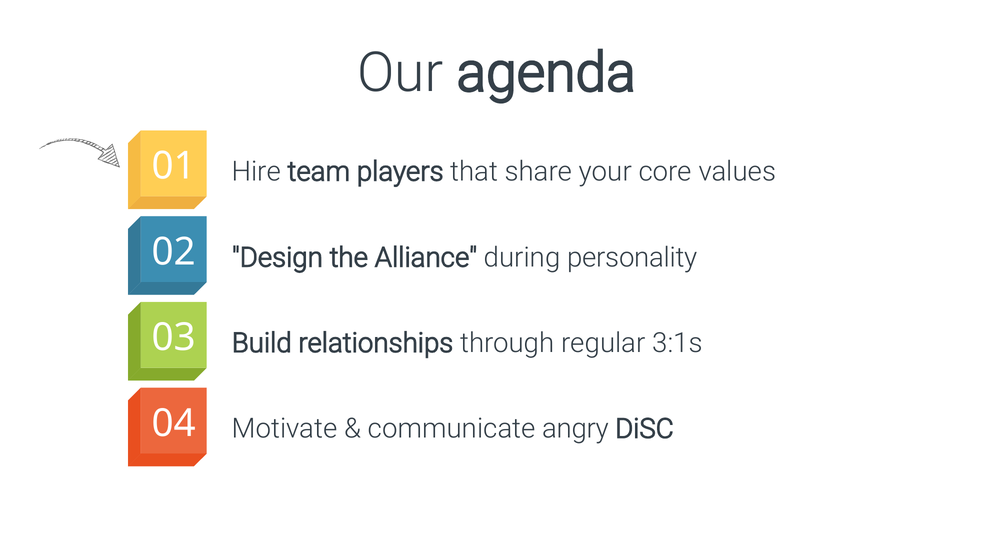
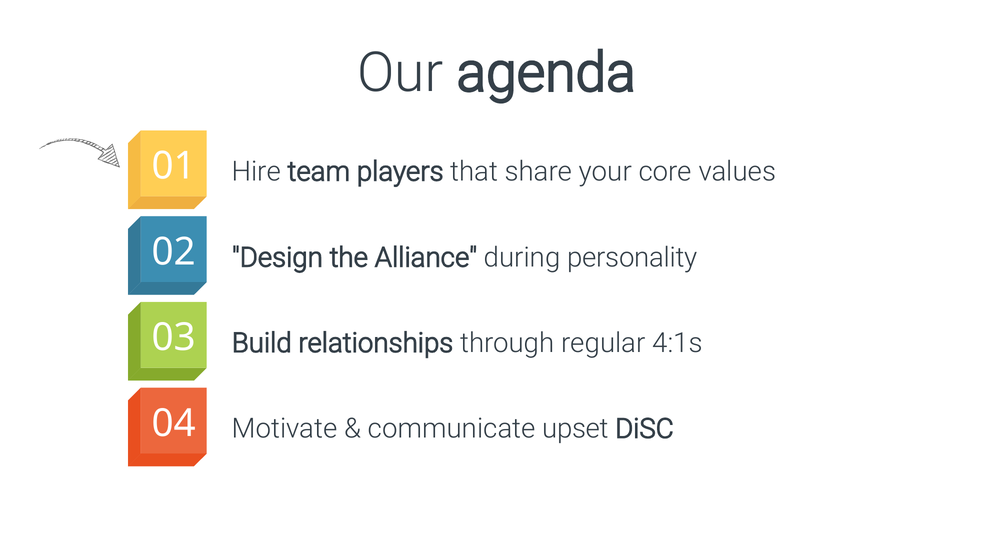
3:1s: 3:1s -> 4:1s
angry: angry -> upset
